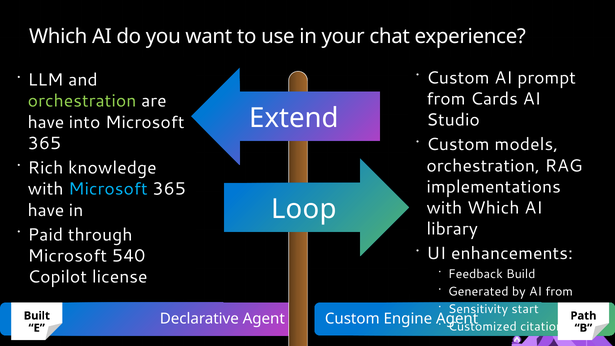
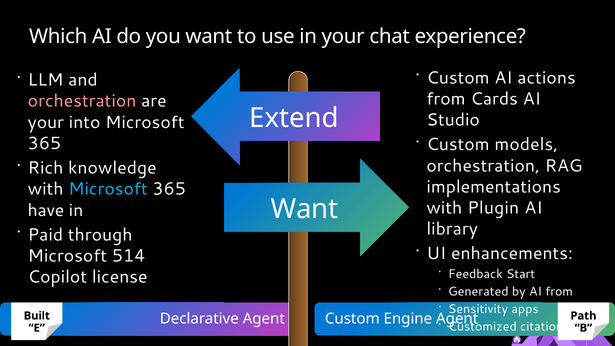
prompt: prompt -> actions
orchestration at (82, 101) colour: light green -> pink
have at (46, 122): have -> your
Which at (493, 208): Which -> Plugin
Loop at (304, 209): Loop -> Want
540: 540 -> 514
Build: Build -> Start
start: start -> apps
